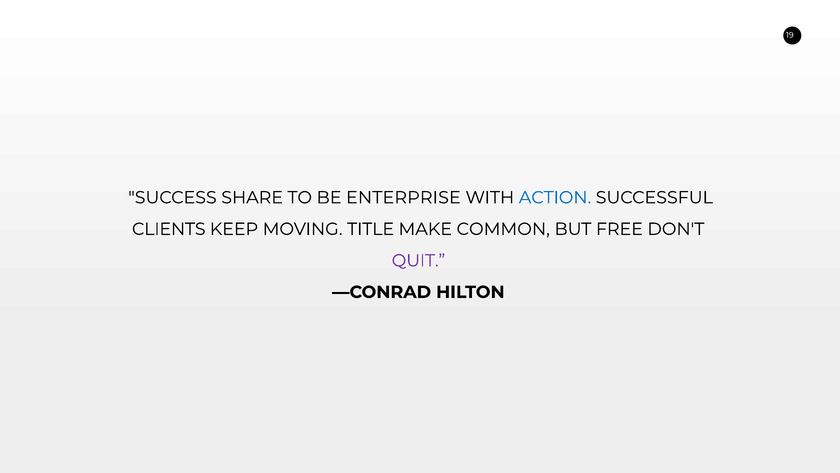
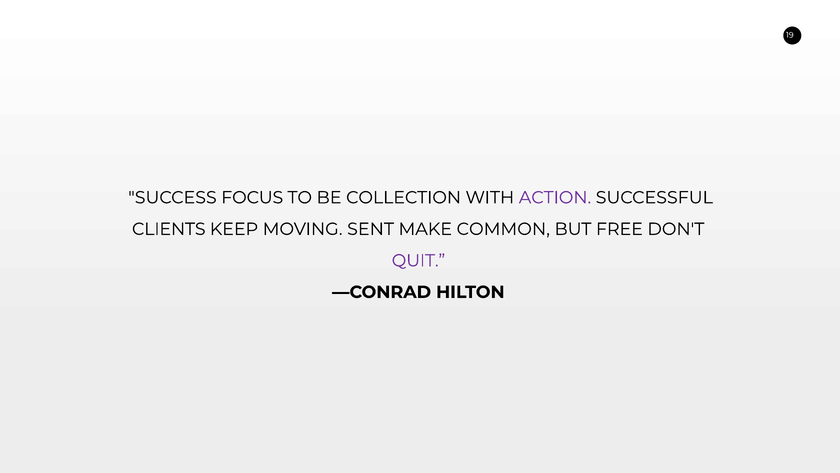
SHARE: SHARE -> FOCUS
ENTERPRISE: ENTERPRISE -> COLLECTION
ACTION colour: blue -> purple
TITLE: TITLE -> SENT
